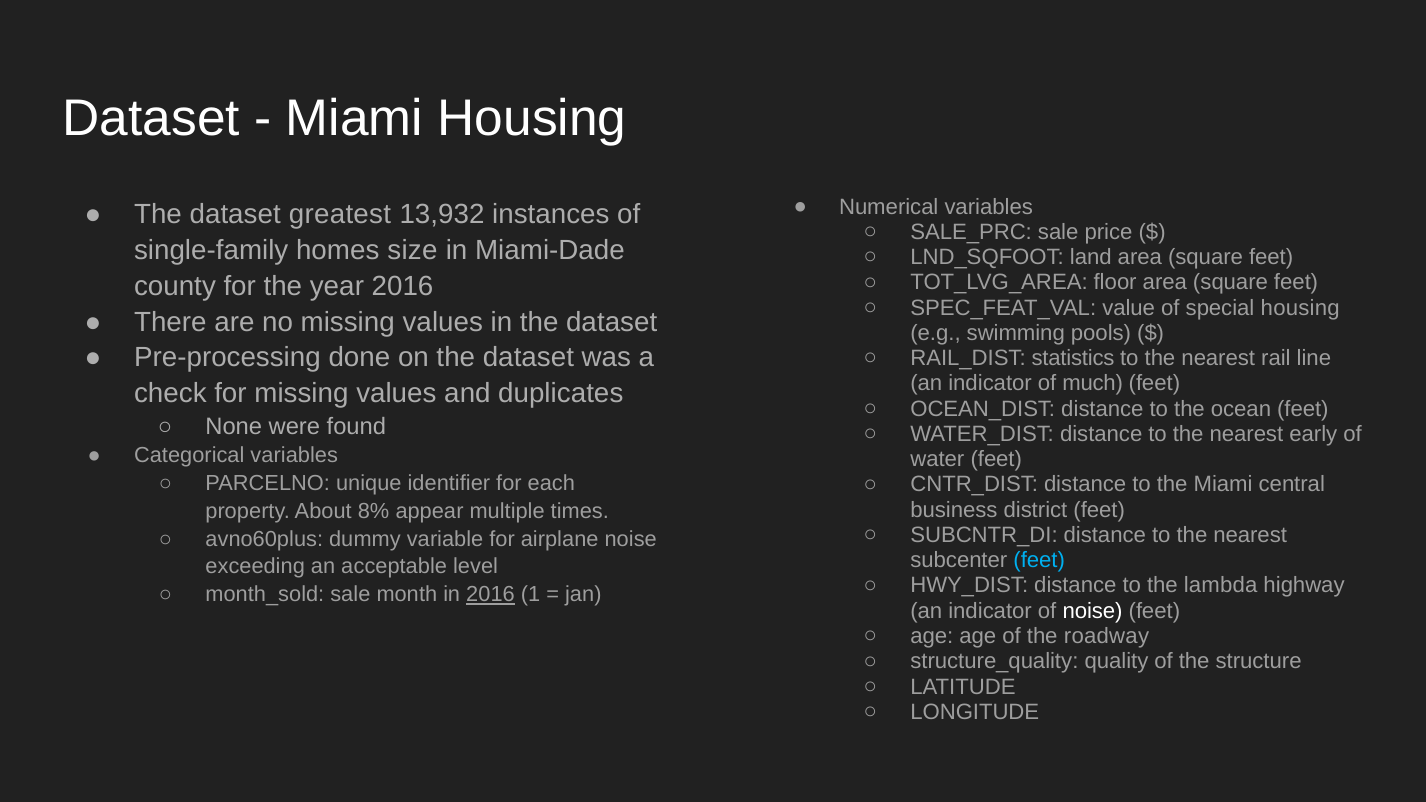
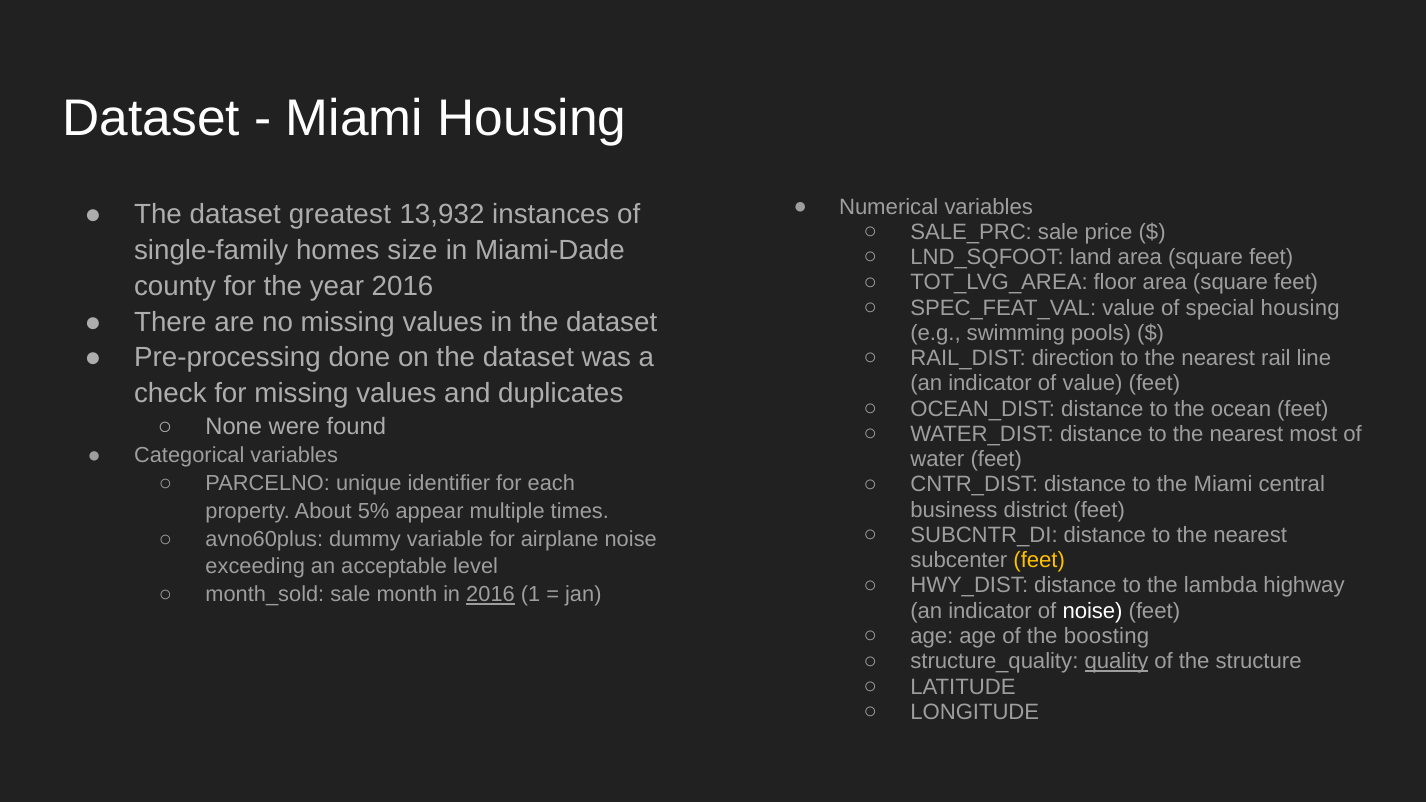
statistics: statistics -> direction
of much: much -> value
early: early -> most
8%: 8% -> 5%
feet at (1039, 560) colour: light blue -> yellow
roadway: roadway -> boosting
quality underline: none -> present
